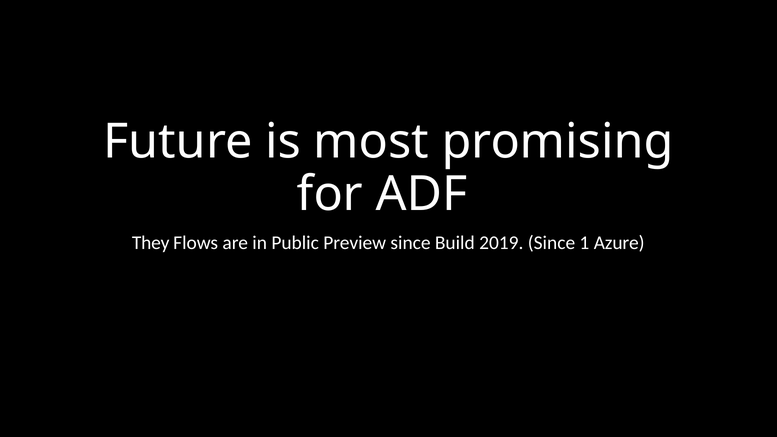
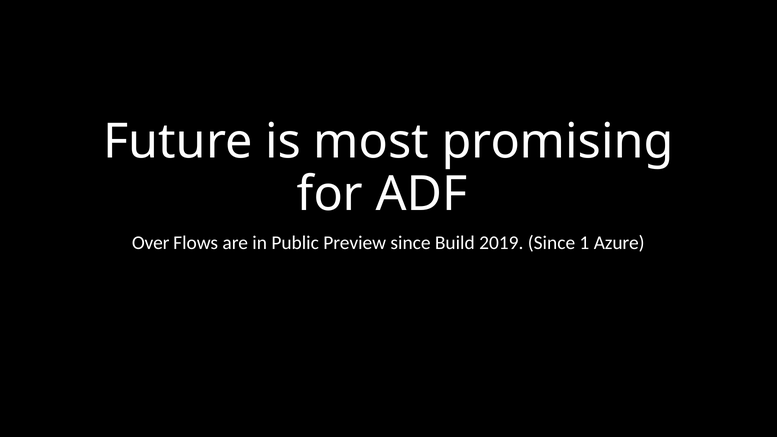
They: They -> Over
